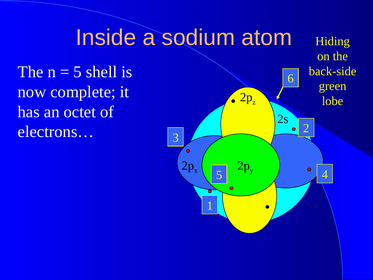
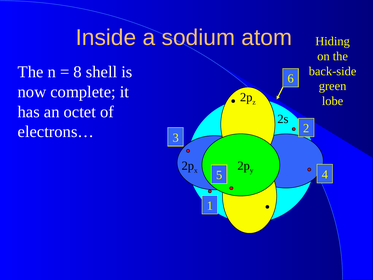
5 at (78, 72): 5 -> 8
